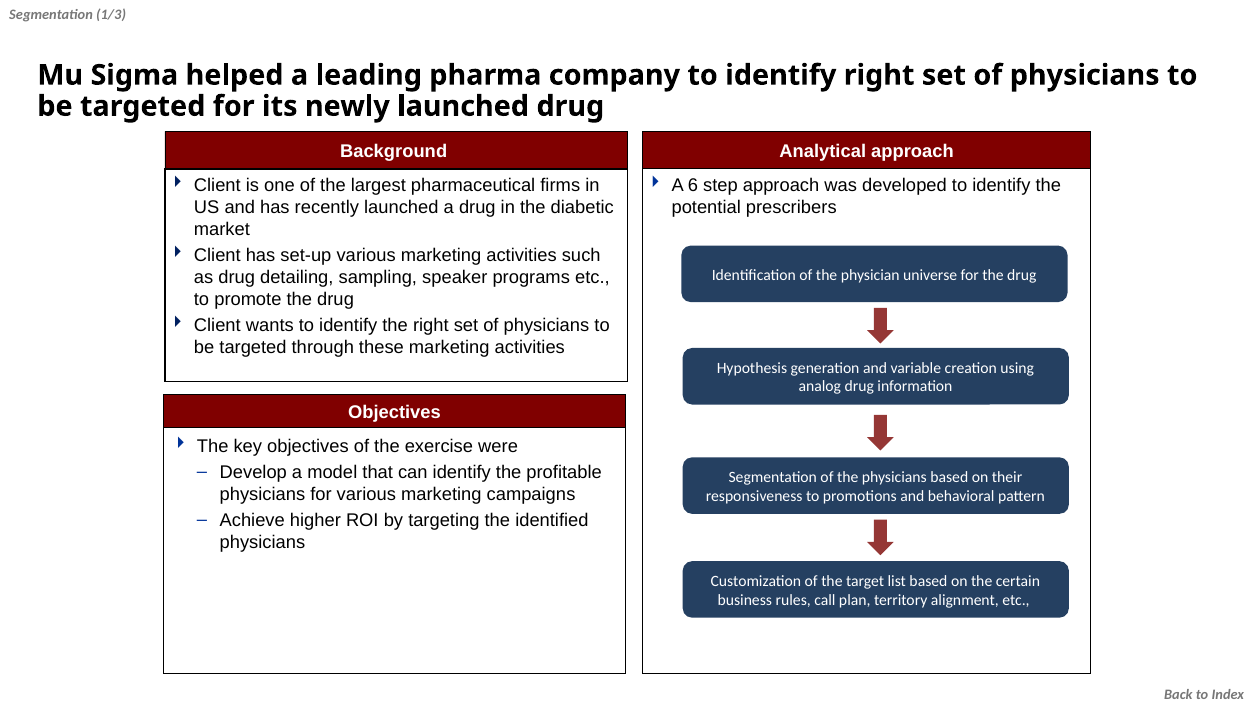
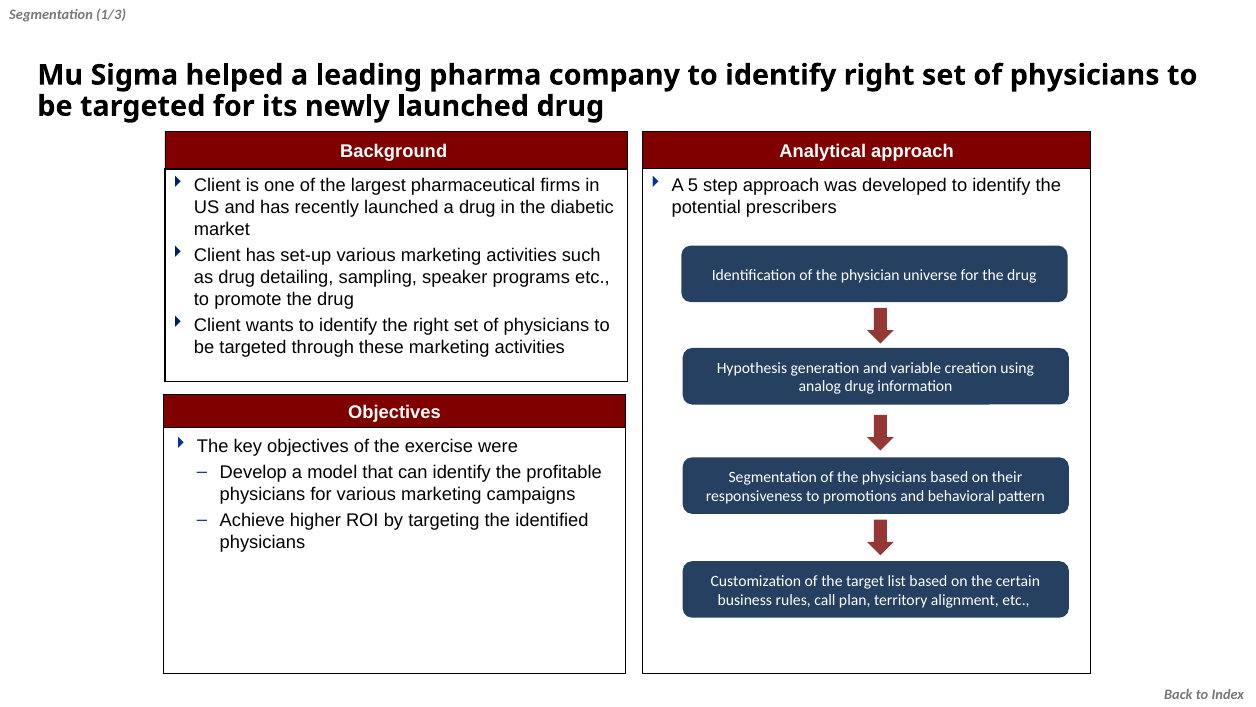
6: 6 -> 5
